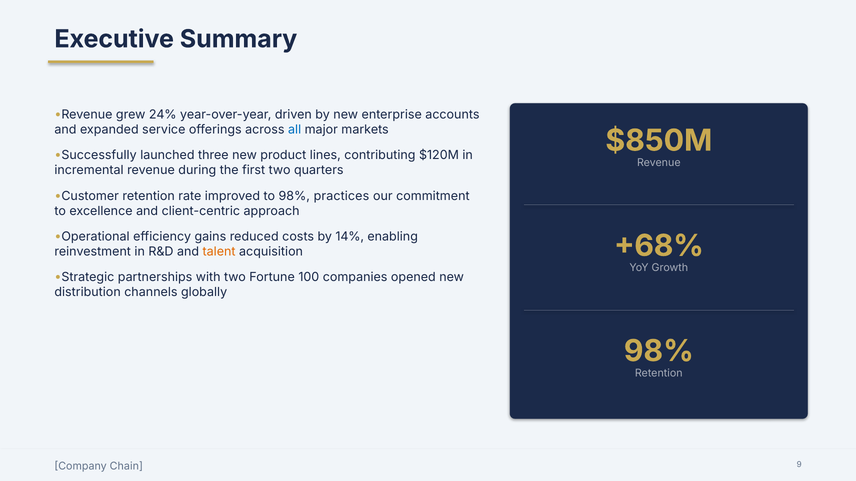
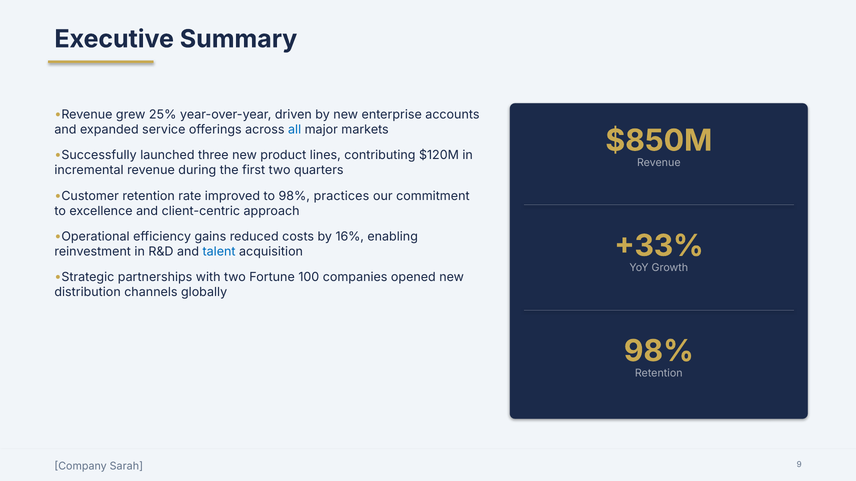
24%: 24% -> 25%
14%: 14% -> 16%
+68%: +68% -> +33%
talent colour: orange -> blue
Chain: Chain -> Sarah
